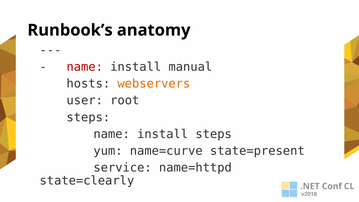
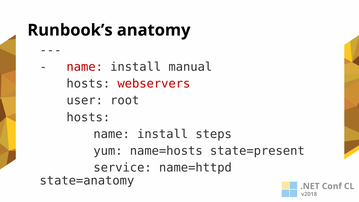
webservers colour: orange -> red
steps at (88, 117): steps -> hosts
name=curve: name=curve -> name=hosts
state=clearly: state=clearly -> state=anatomy
